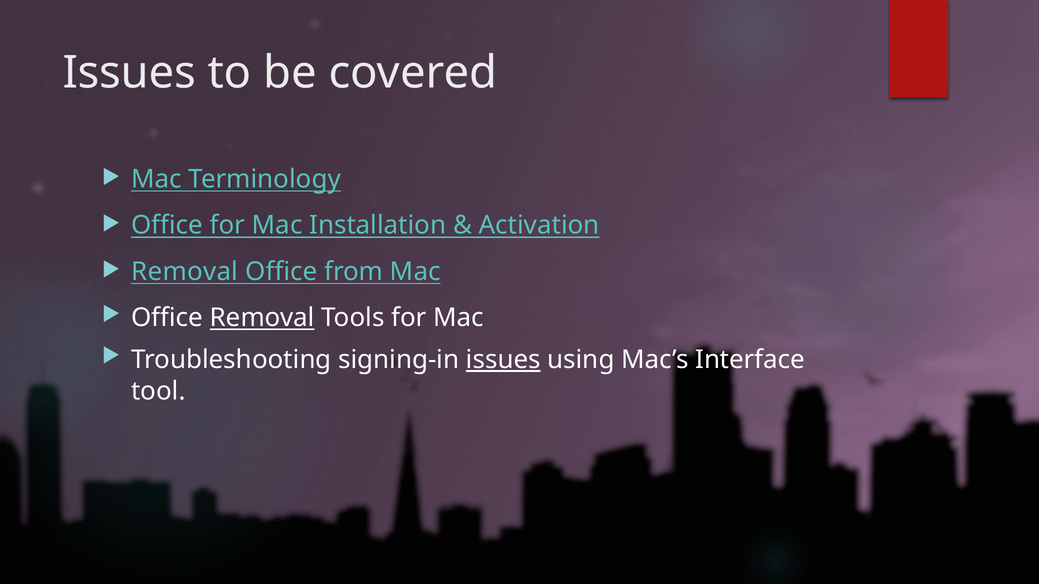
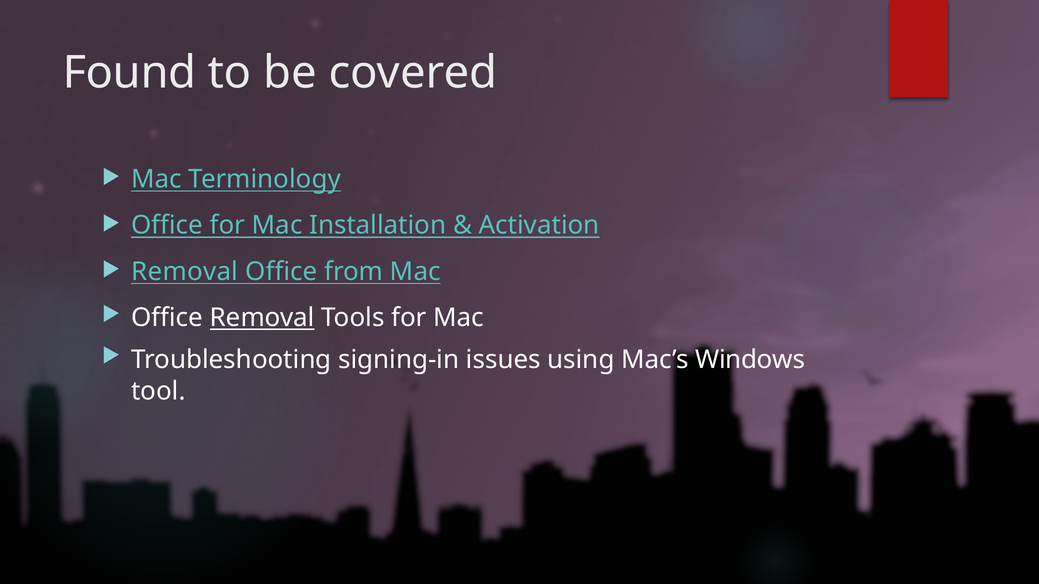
Issues at (129, 73): Issues -> Found
issues at (503, 360) underline: present -> none
Interface: Interface -> Windows
